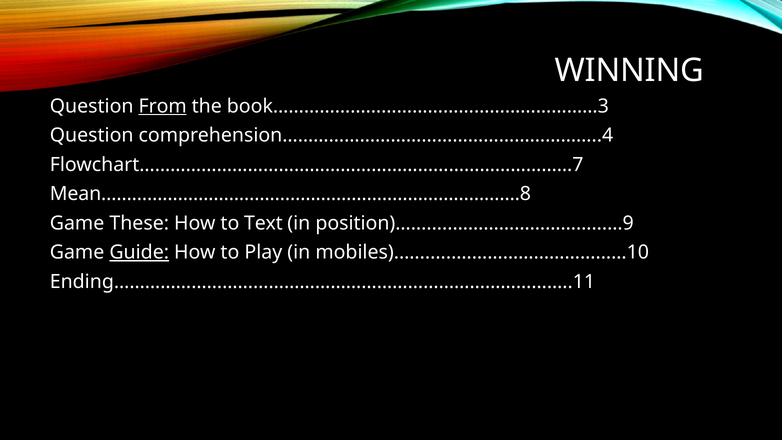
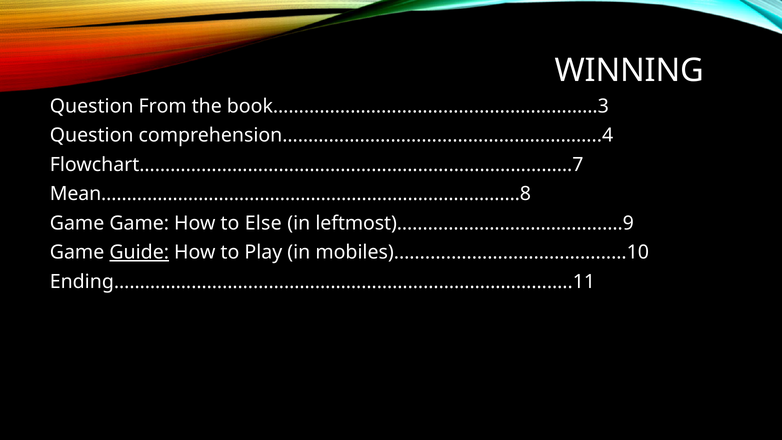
From underline: present -> none
Game These: These -> Game
Text: Text -> Else
position)…........………………………...…9: position)…........………………………...…9 -> leftmost)…........………………………...…9
